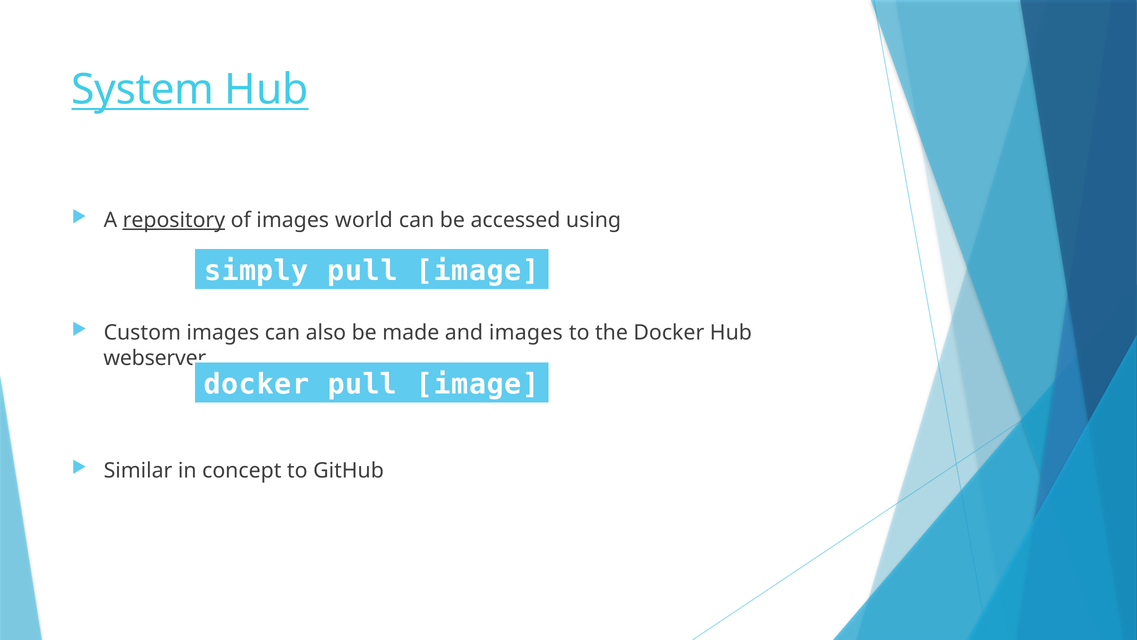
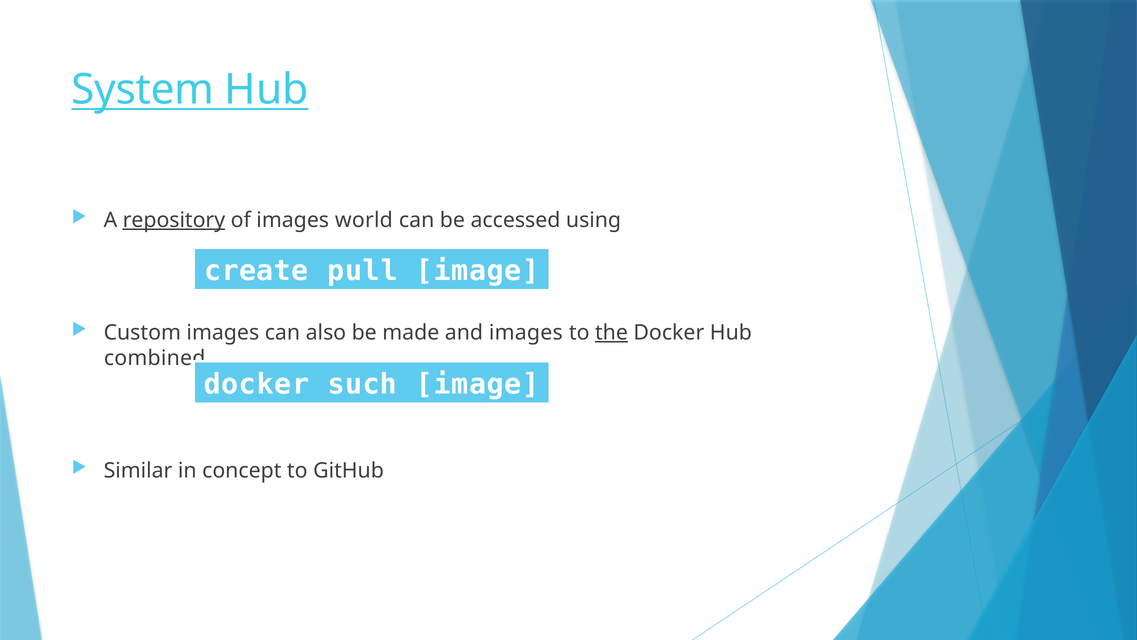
simply: simply -> create
the underline: none -> present
webserver: webserver -> combined
docker pull: pull -> such
